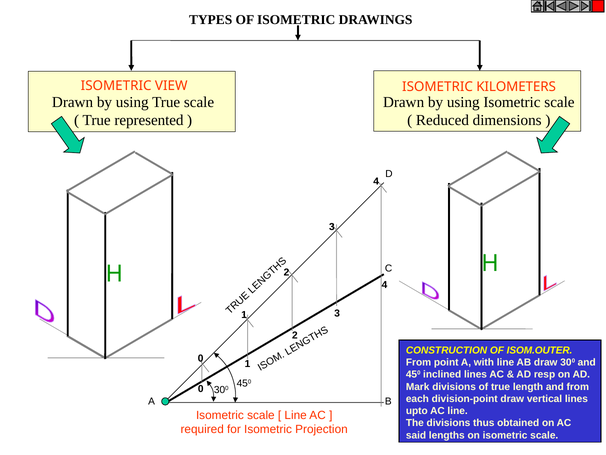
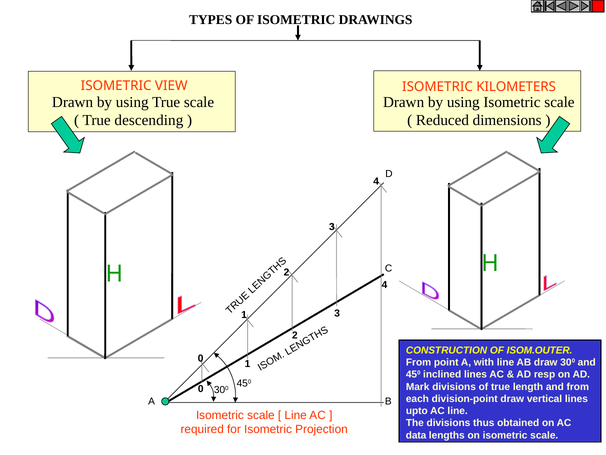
represented: represented -> descending
said: said -> data
